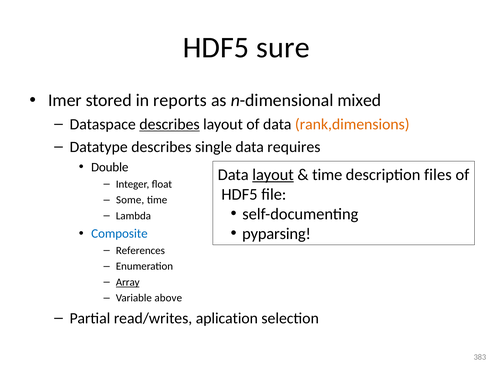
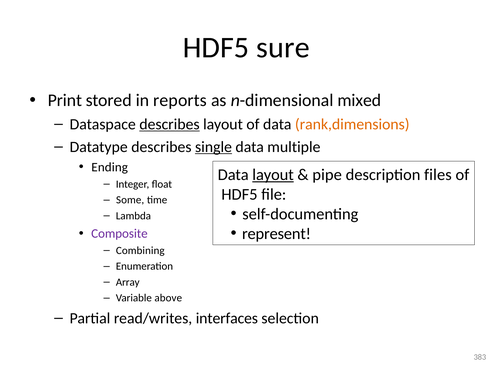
Imer: Imer -> Print
single underline: none -> present
requires: requires -> multiple
Double: Double -> Ending
time at (327, 175): time -> pipe
pyparsing: pyparsing -> represent
Composite colour: blue -> purple
References: References -> Combining
Array underline: present -> none
aplication: aplication -> interfaces
